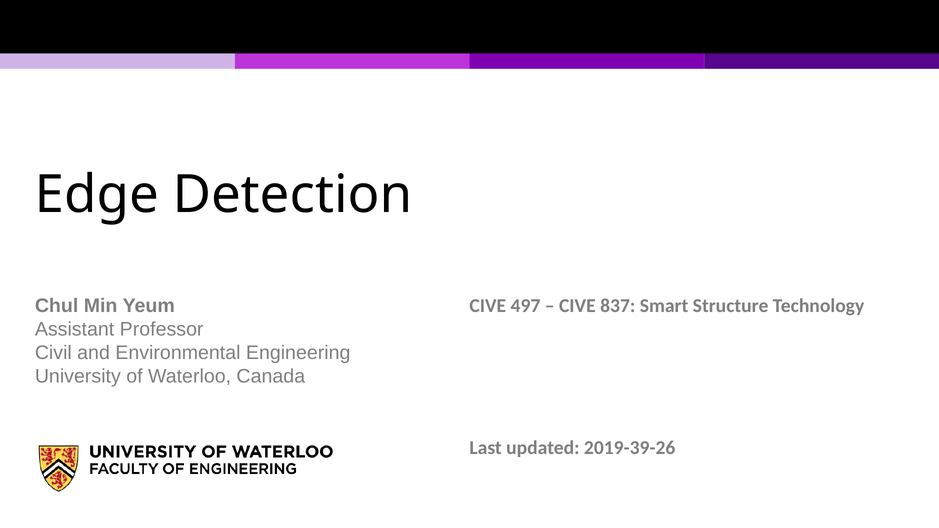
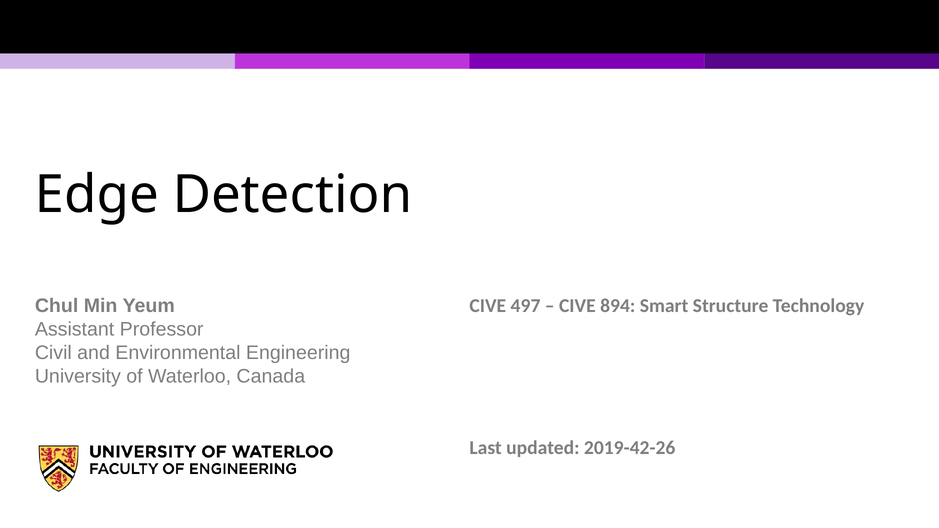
837: 837 -> 894
2019-39-26: 2019-39-26 -> 2019-42-26
